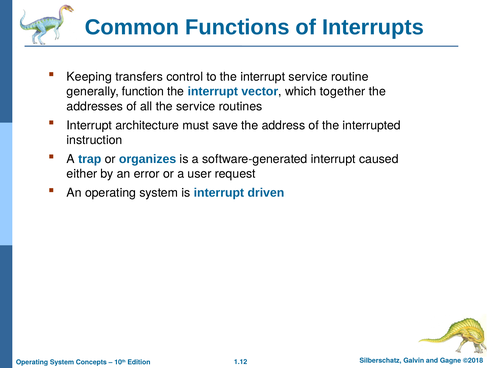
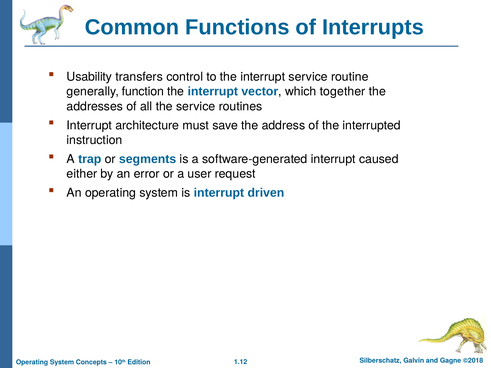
Keeping: Keeping -> Usability
organizes: organizes -> segments
